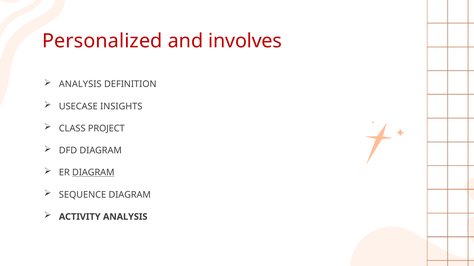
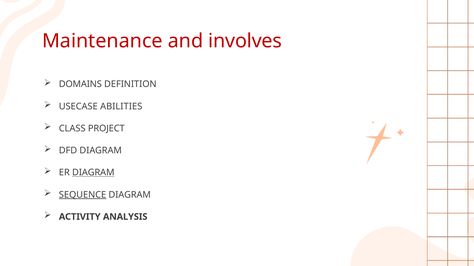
Personalized: Personalized -> Maintenance
ANALYSIS at (80, 84): ANALYSIS -> DOMAINS
INSIGHTS: INSIGHTS -> ABILITIES
SEQUENCE underline: none -> present
